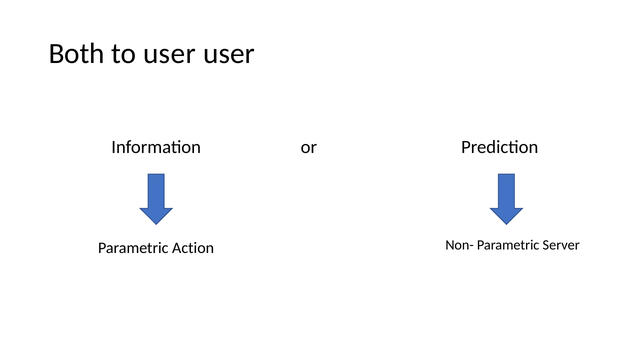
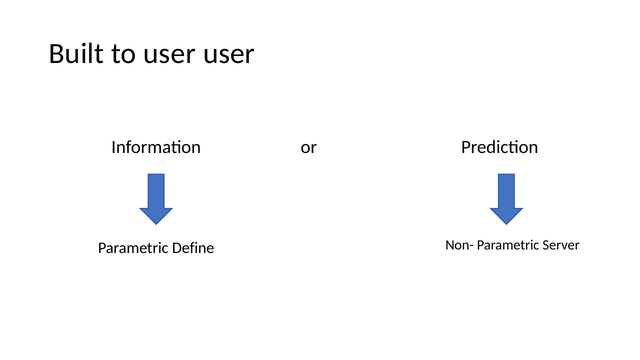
Both: Both -> Built
Action: Action -> Define
